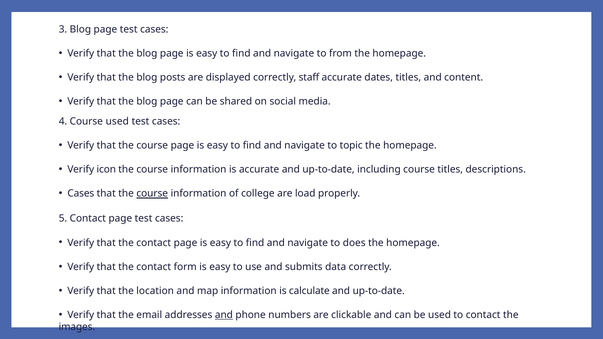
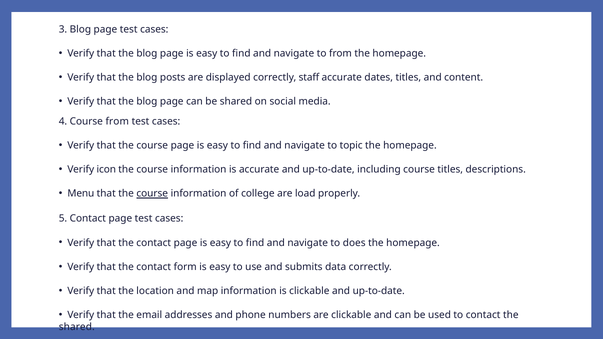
Course used: used -> from
Cases at (81, 194): Cases -> Menu
is calculate: calculate -> clickable
and at (224, 315) underline: present -> none
images at (77, 327): images -> shared
